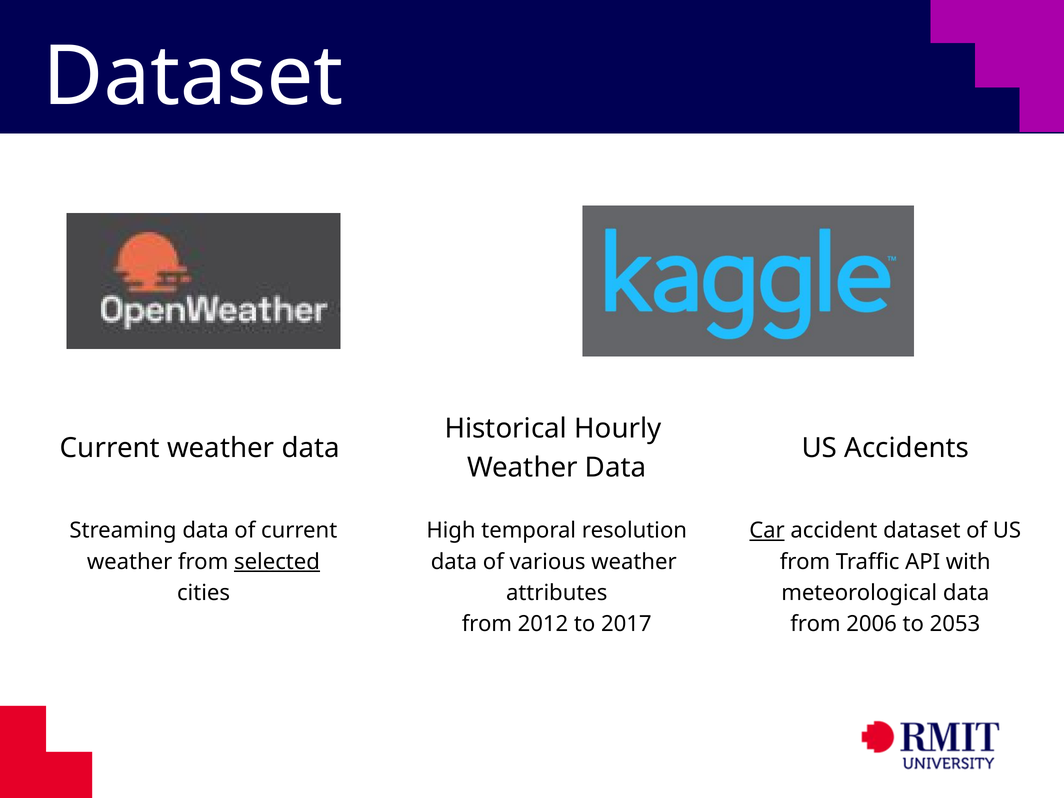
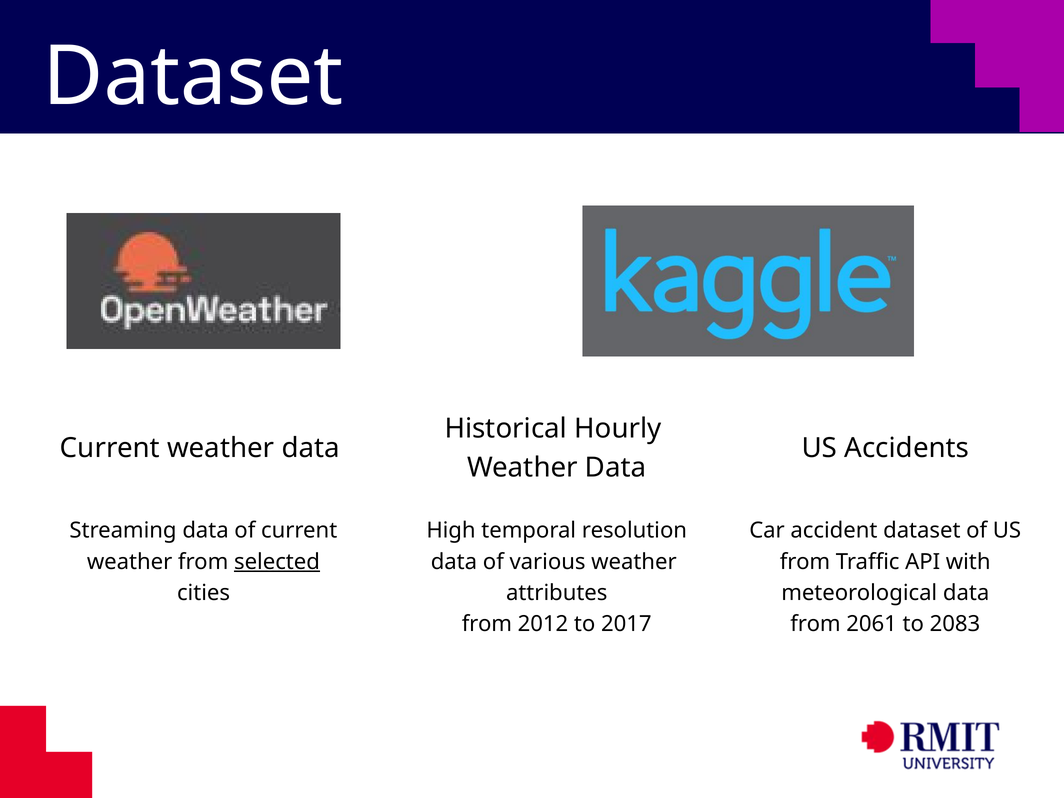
Car underline: present -> none
2006: 2006 -> 2061
2053: 2053 -> 2083
